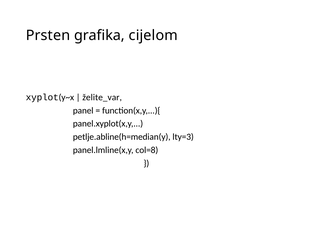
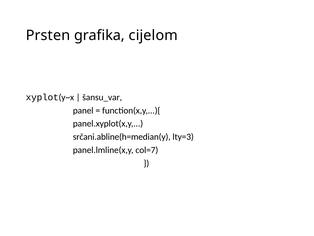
želite_var: želite_var -> šansu_var
petlje.abline(h=median(y: petlje.abline(h=median(y -> srčani.abline(h=median(y
col=8: col=8 -> col=7
